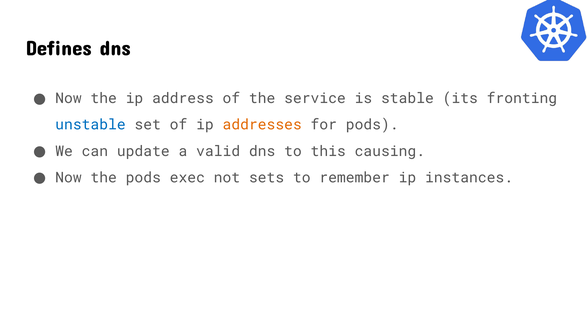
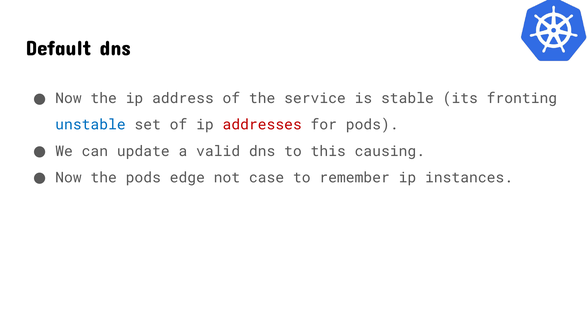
Defines: Defines -> Default
addresses colour: orange -> red
exec: exec -> edge
sets: sets -> case
